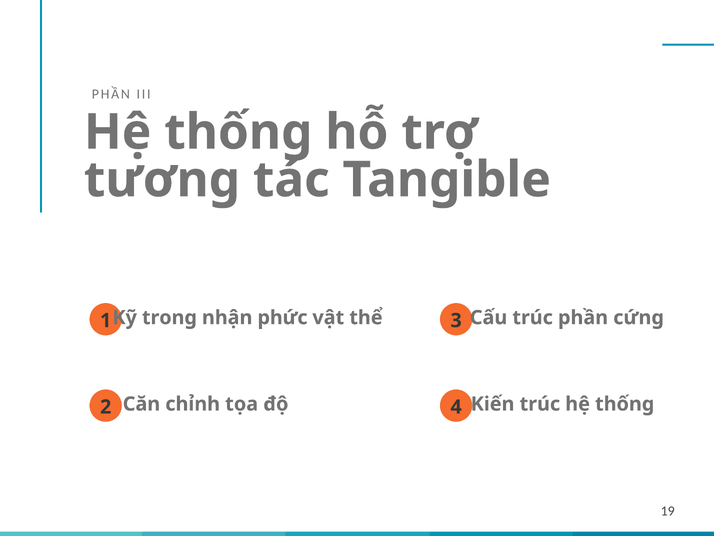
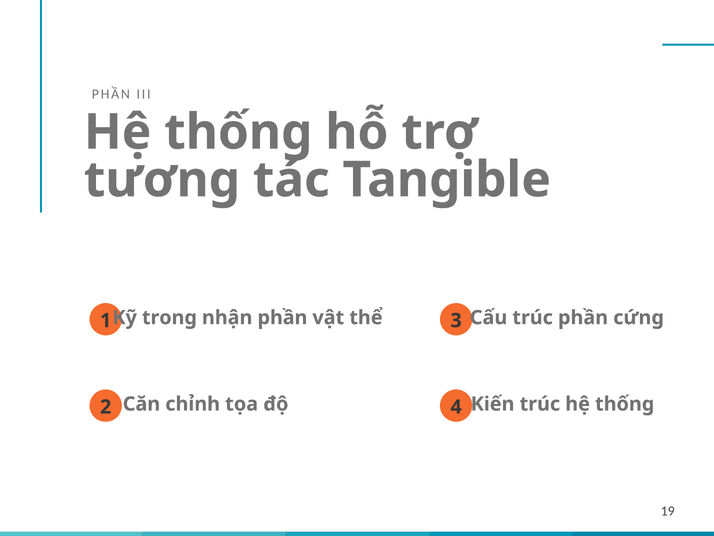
nhận phức: phức -> phần
